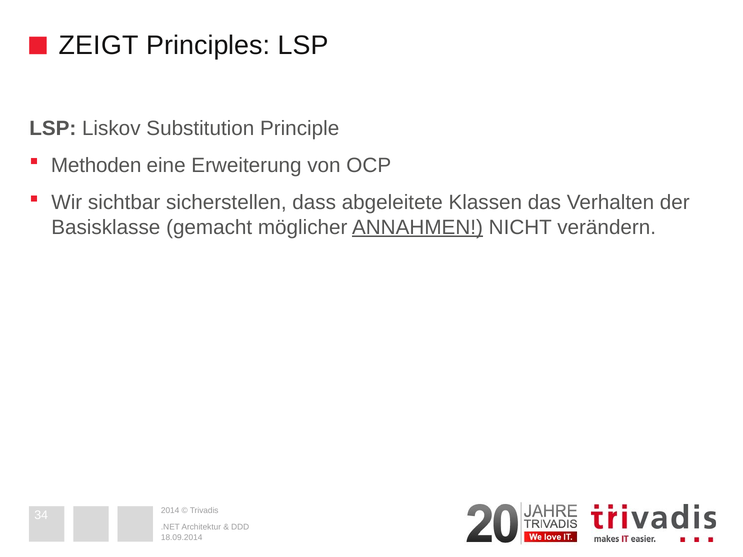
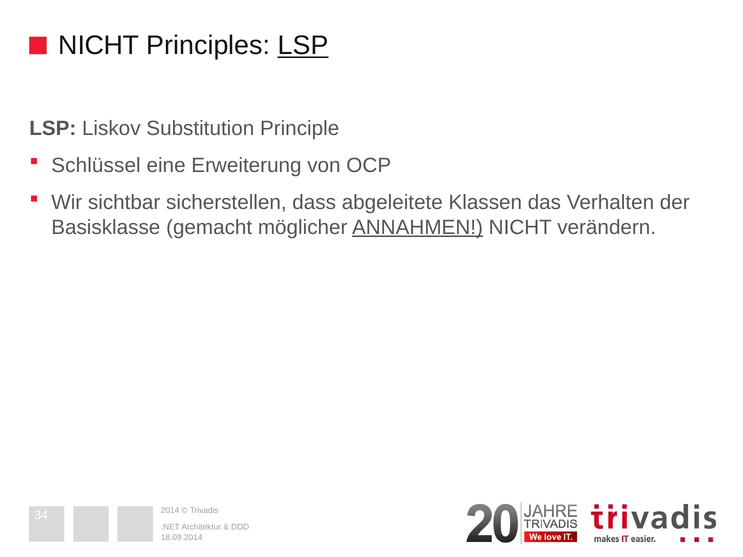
ZEIGT at (99, 46): ZEIGT -> NICHT
LSP at (303, 46) underline: none -> present
Methoden: Methoden -> Schlüssel
